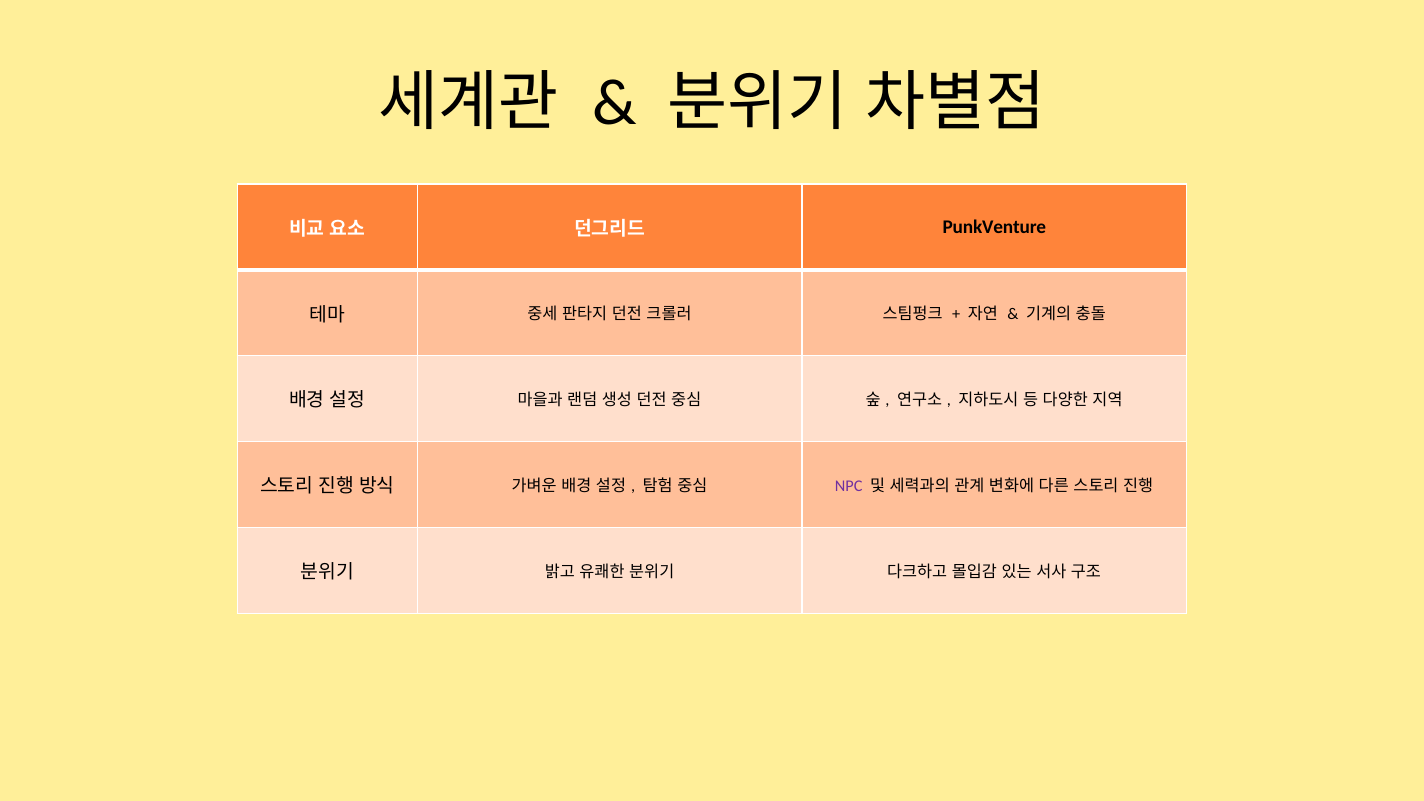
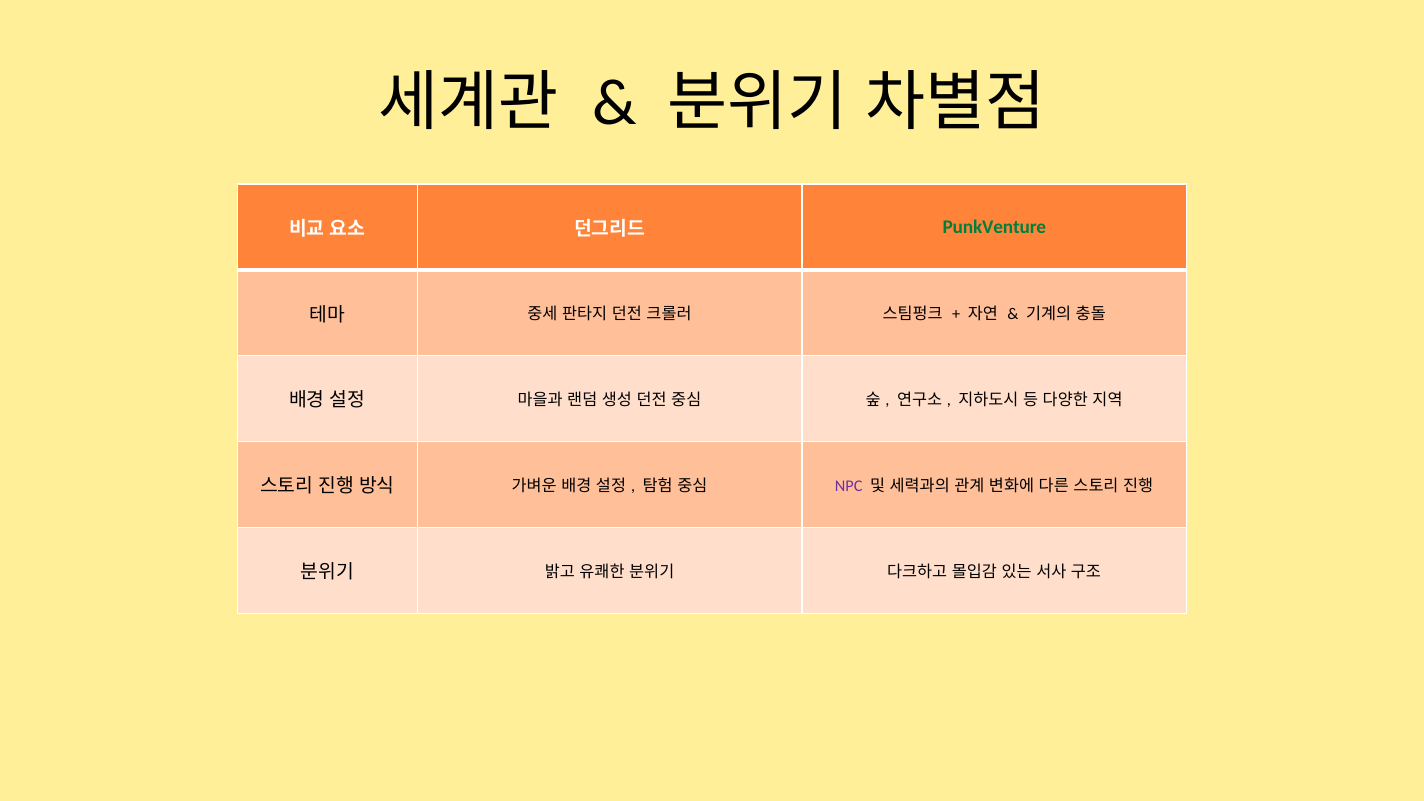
PunkVenture colour: black -> green
